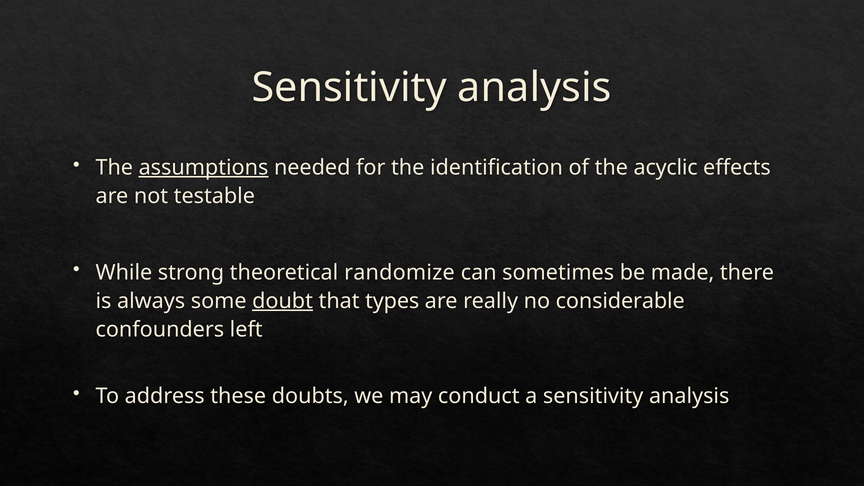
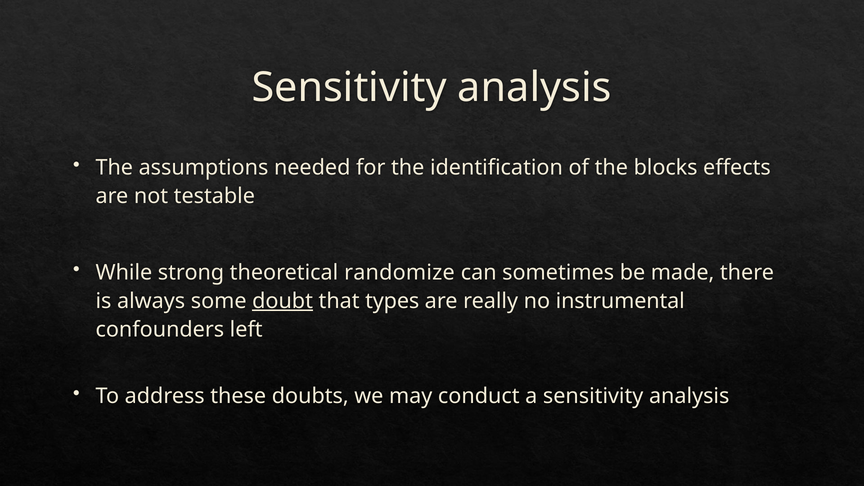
assumptions underline: present -> none
acyclic: acyclic -> blocks
considerable: considerable -> instrumental
